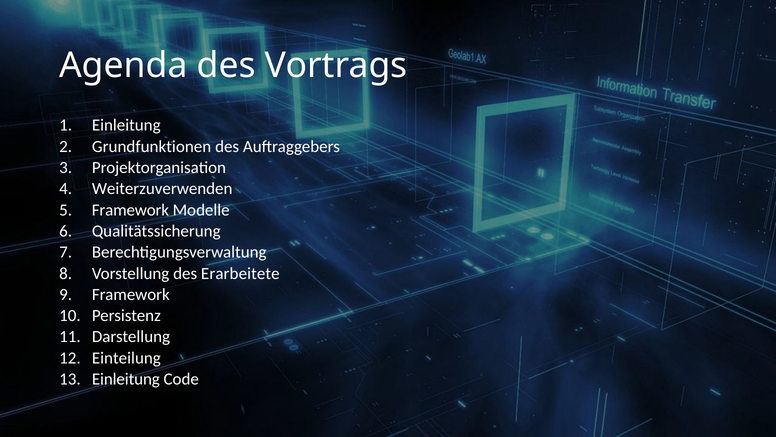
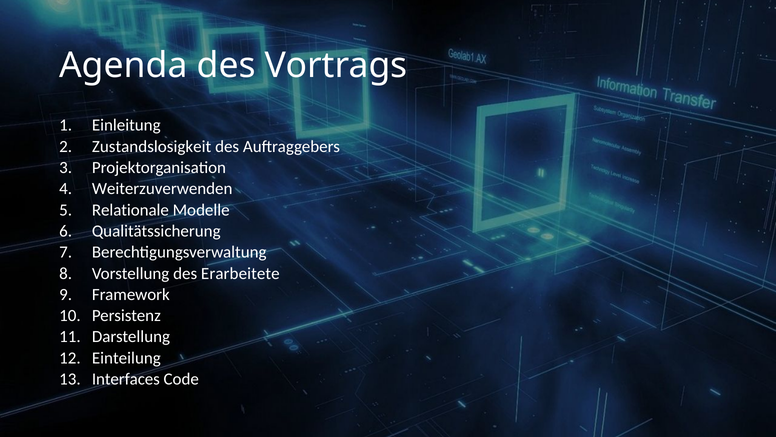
Grundfunktionen: Grundfunktionen -> Zustandslosigkeit
Framework at (130, 210): Framework -> Relationale
Einleitung at (126, 379): Einleitung -> Interfaces
